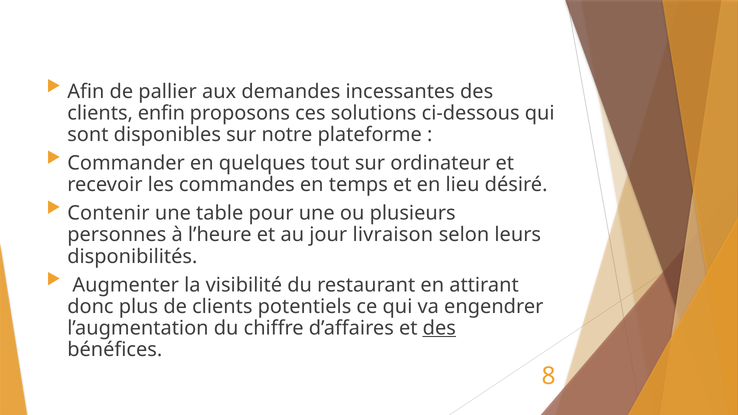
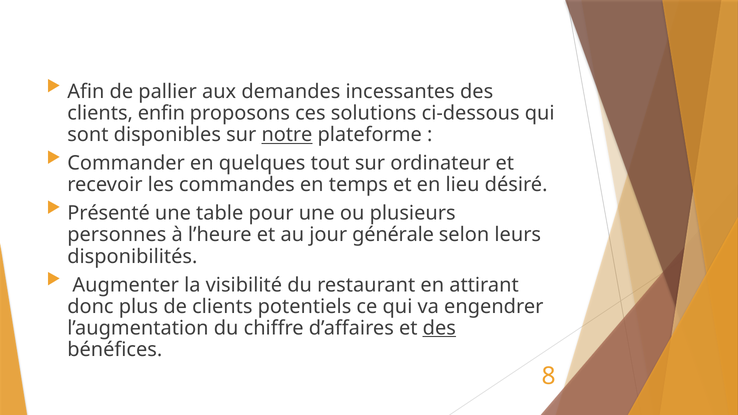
notre underline: none -> present
Contenir: Contenir -> Présenté
livraison: livraison -> générale
